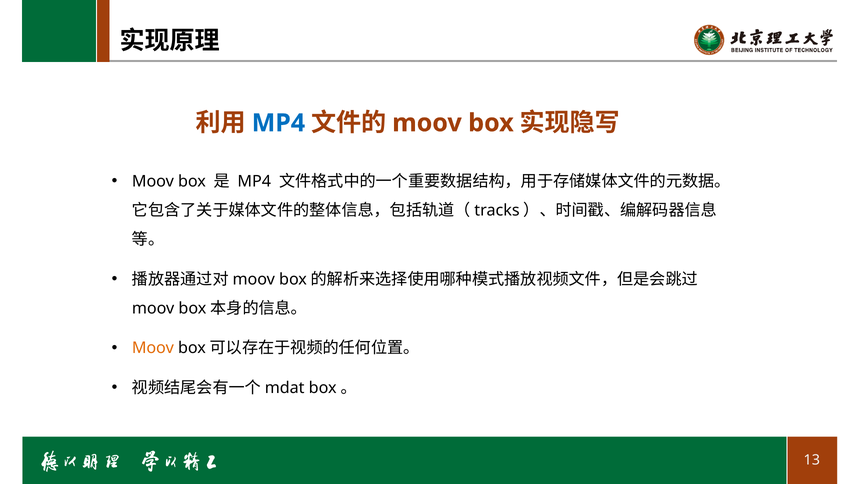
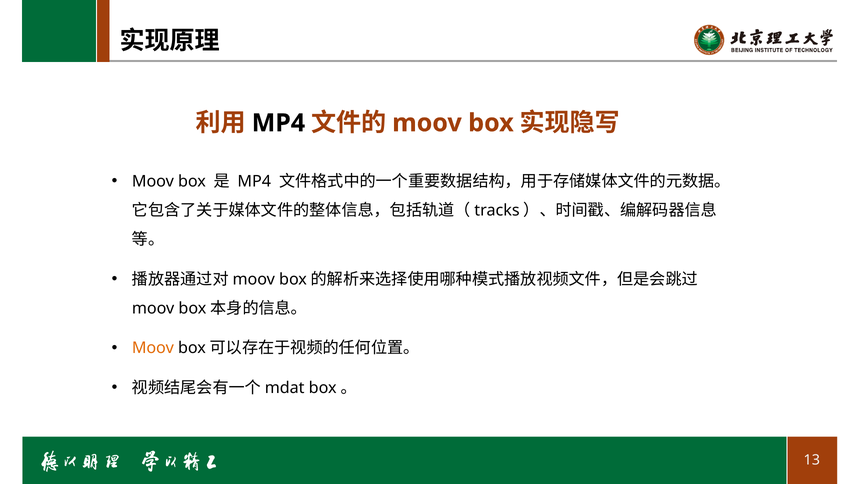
MP4 at (278, 123) colour: blue -> black
